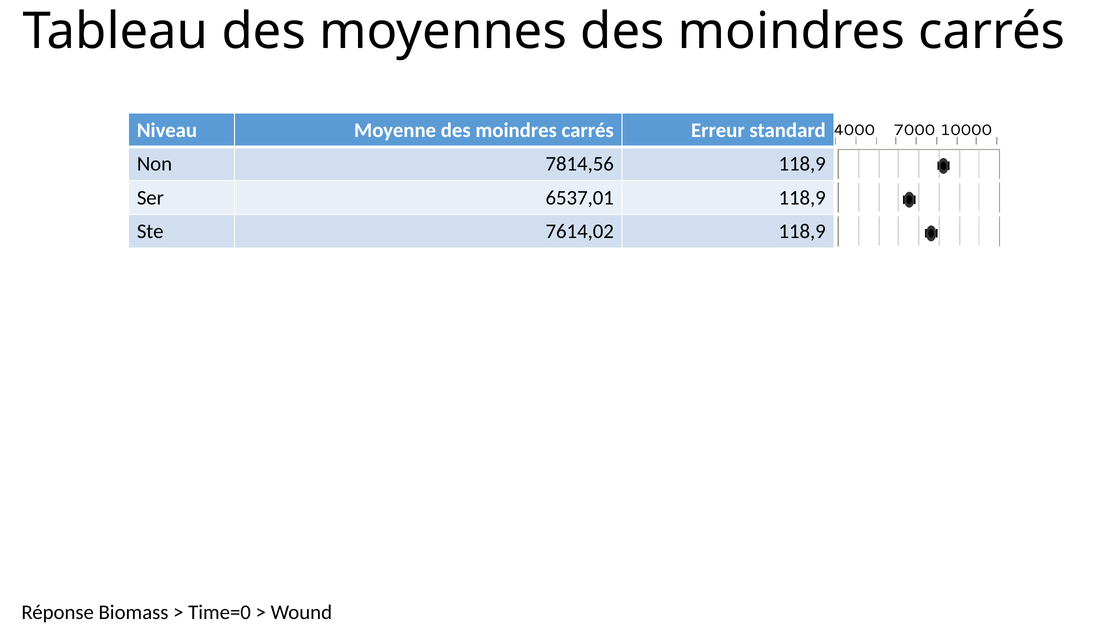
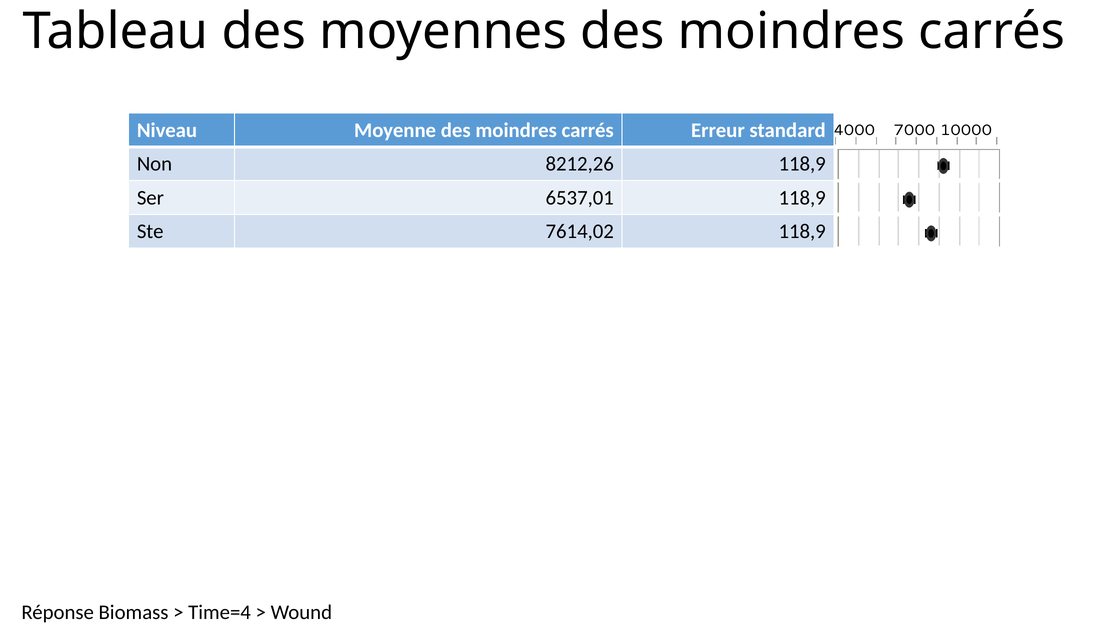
7814,56: 7814,56 -> 8212,26
Time=0: Time=0 -> Time=4
